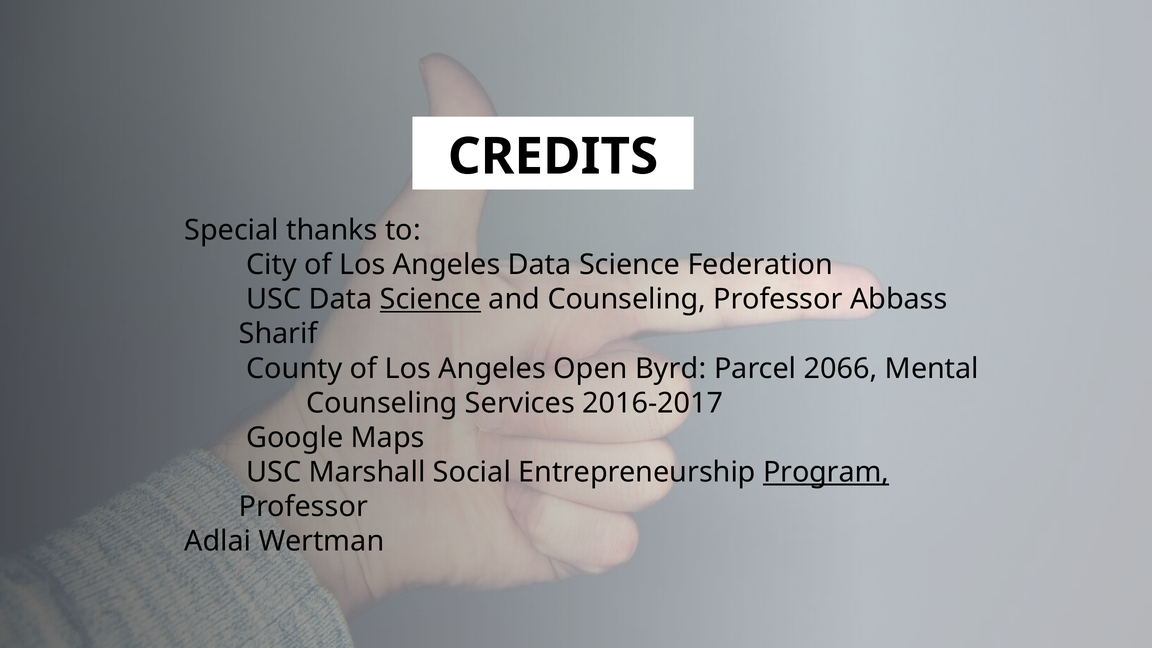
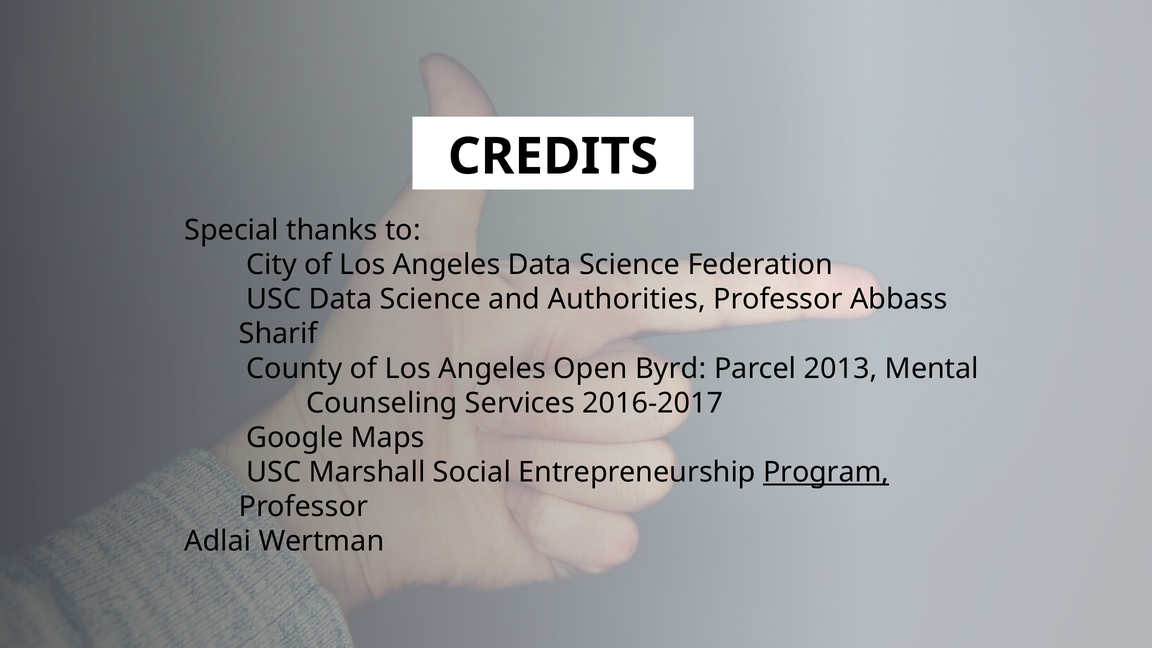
Science at (430, 299) underline: present -> none
and Counseling: Counseling -> Authorities
2066: 2066 -> 2013
